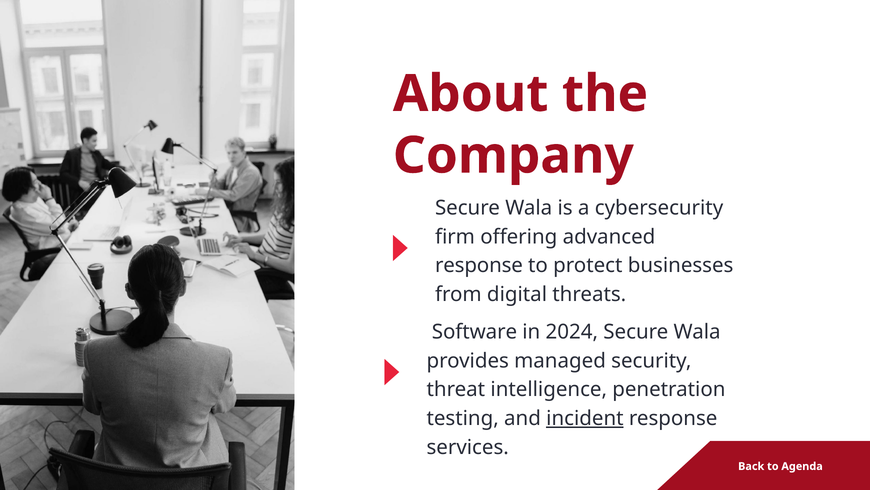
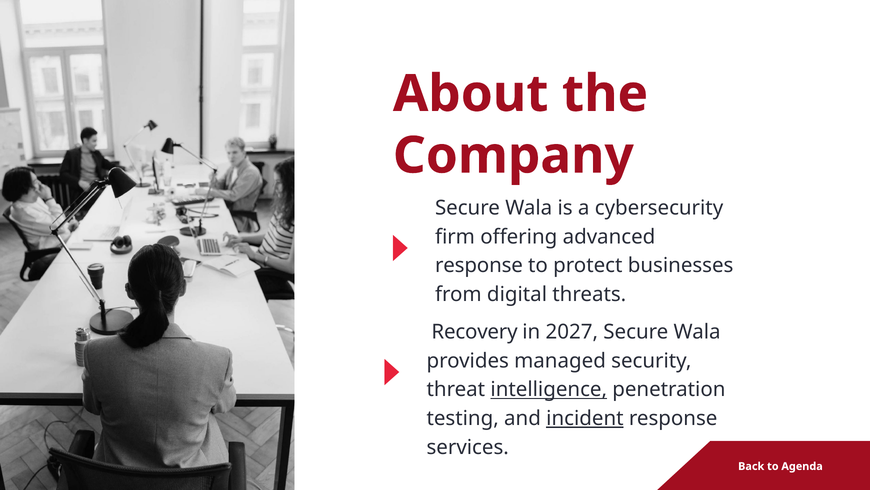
Software: Software -> Recovery
2024: 2024 -> 2027
intelligence underline: none -> present
